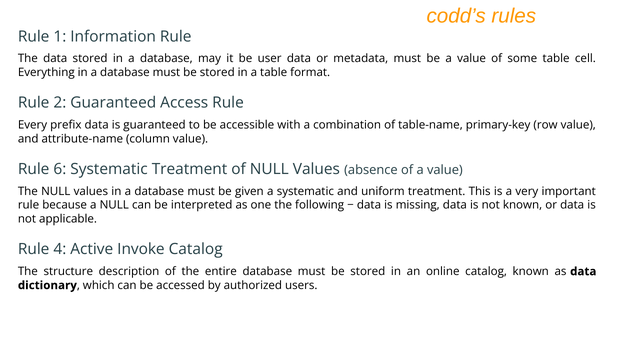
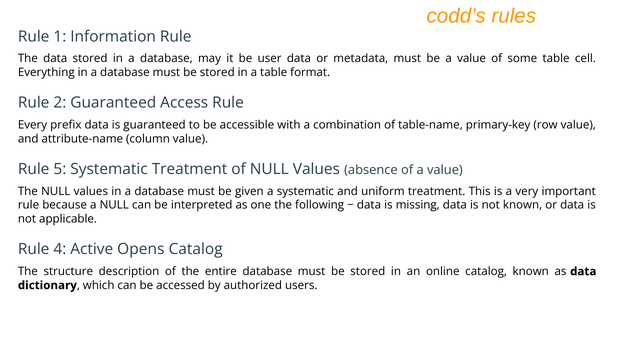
6: 6 -> 5
Invoke: Invoke -> Opens
